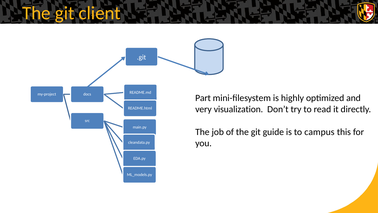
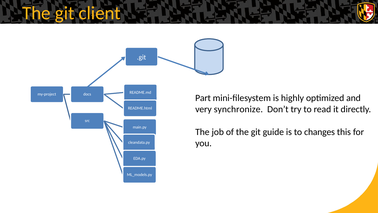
visualization: visualization -> synchronize
campus: campus -> changes
